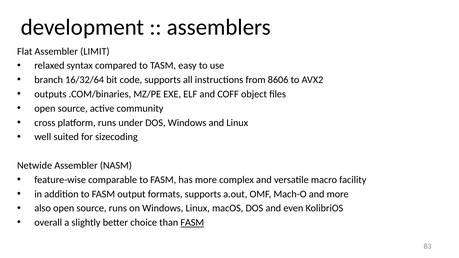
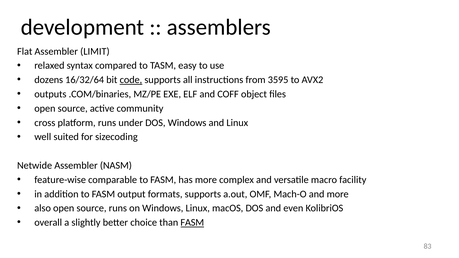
branch: branch -> dozens
code underline: none -> present
8606: 8606 -> 3595
